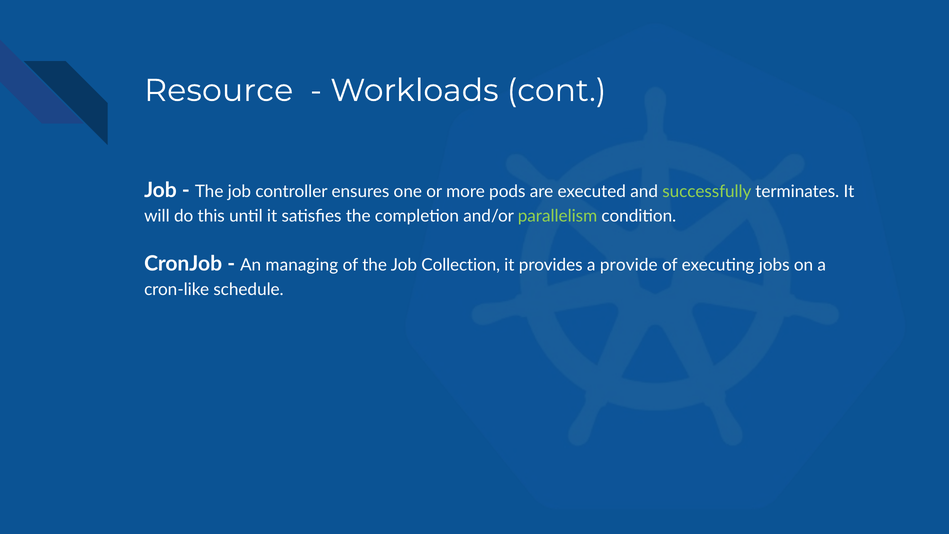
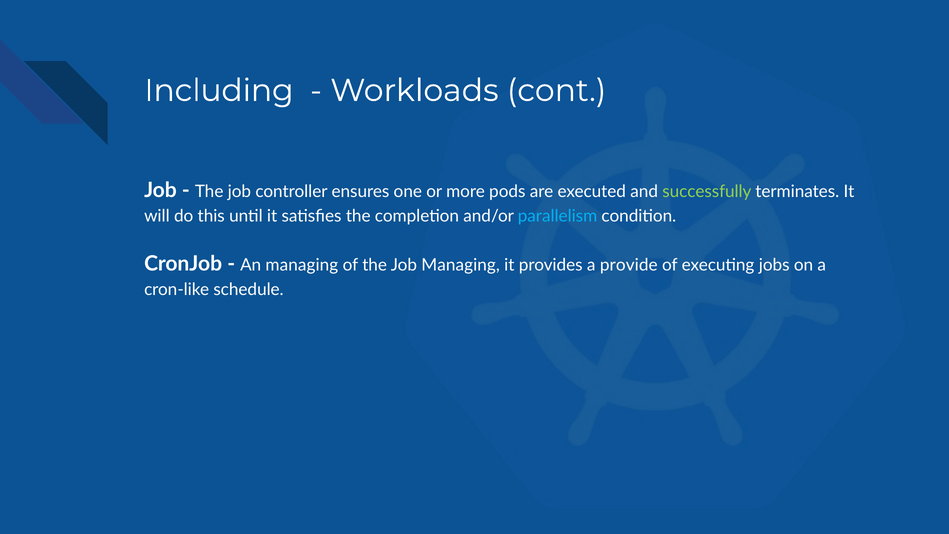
Resource: Resource -> Including
parallelism colour: light green -> light blue
Job Collection: Collection -> Managing
